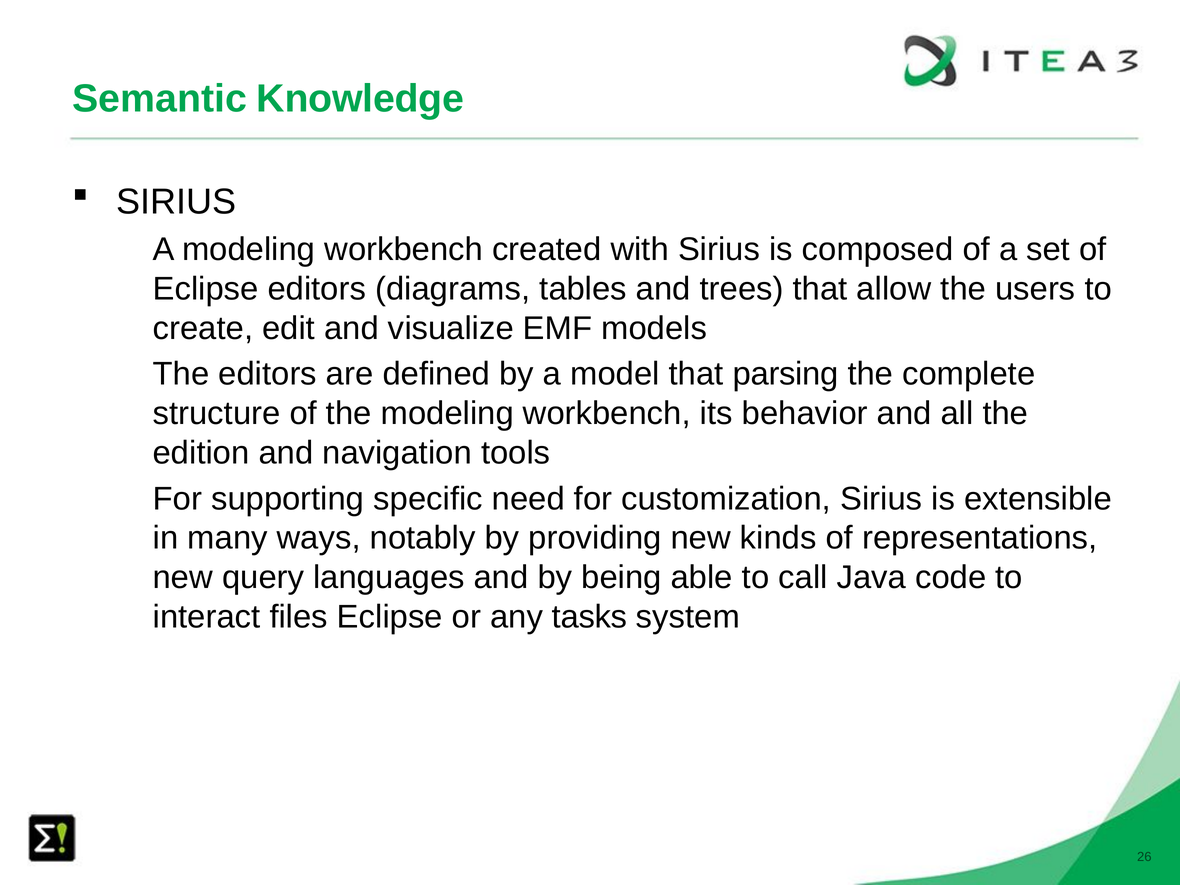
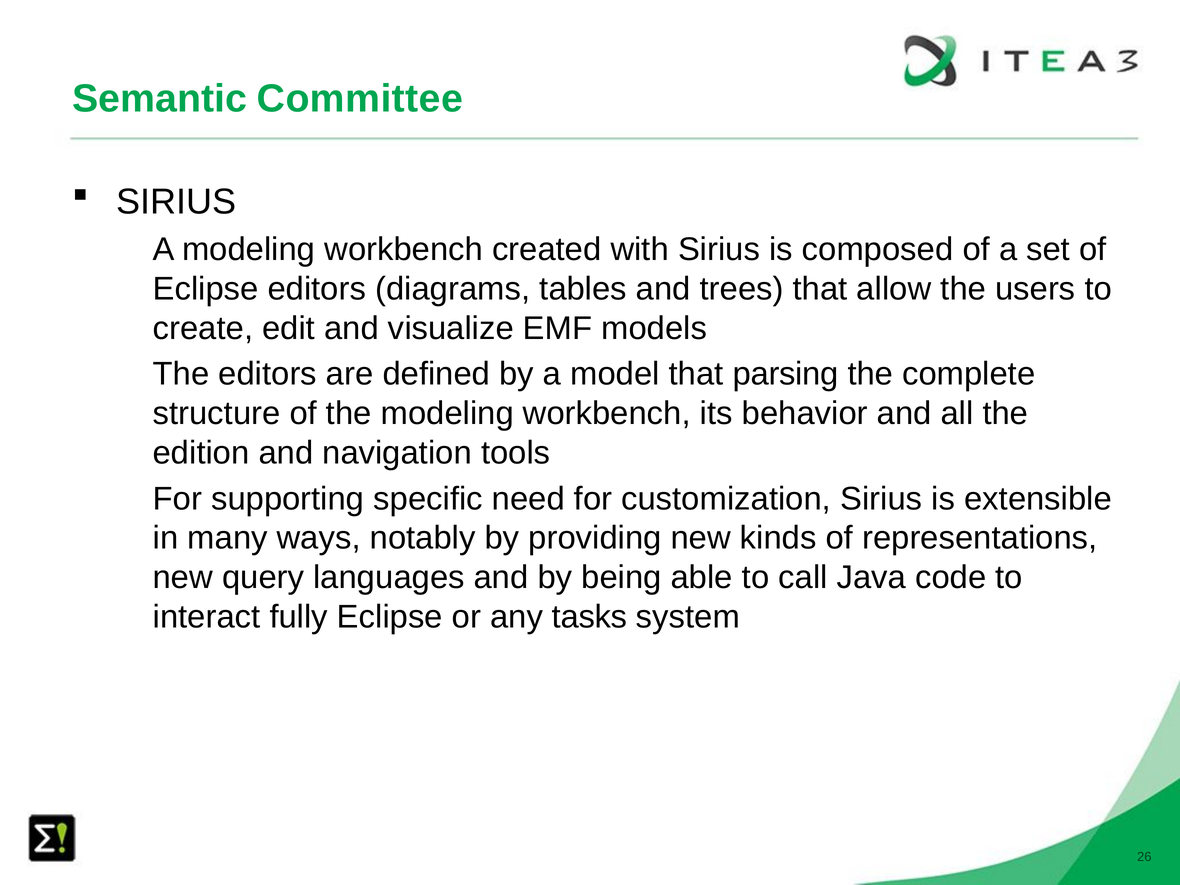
Knowledge: Knowledge -> Committee
files: files -> fully
